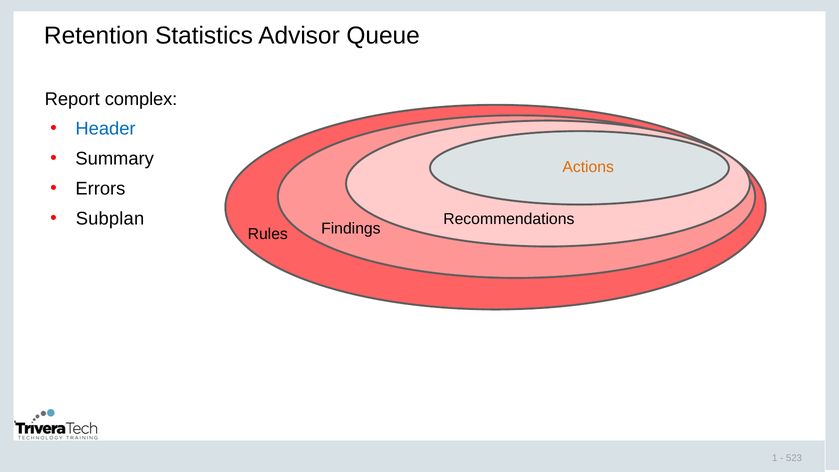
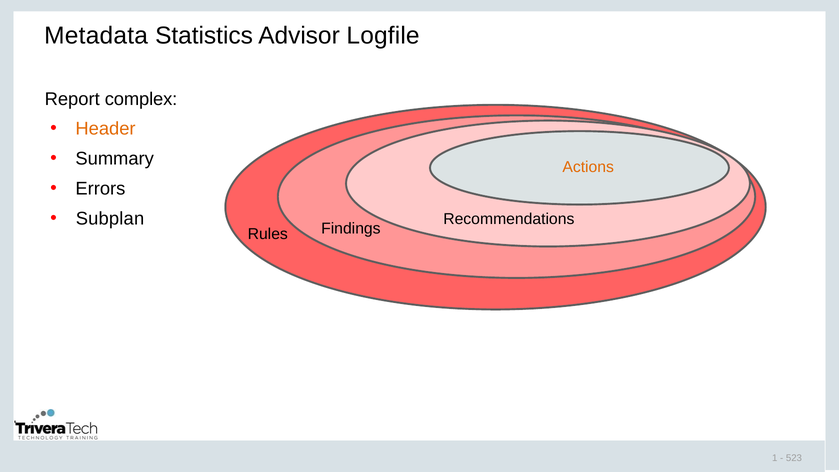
Retention: Retention -> Metadata
Queue: Queue -> Logfile
Header colour: blue -> orange
